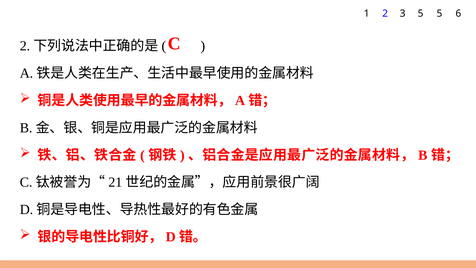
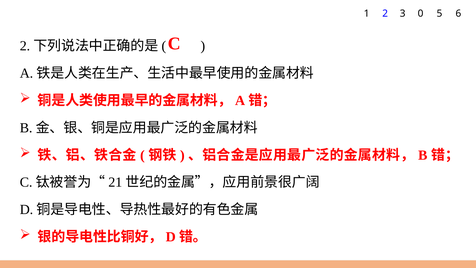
3 5: 5 -> 0
